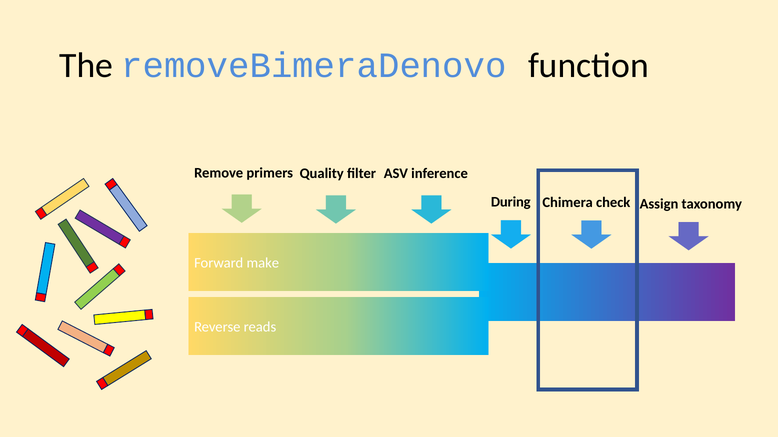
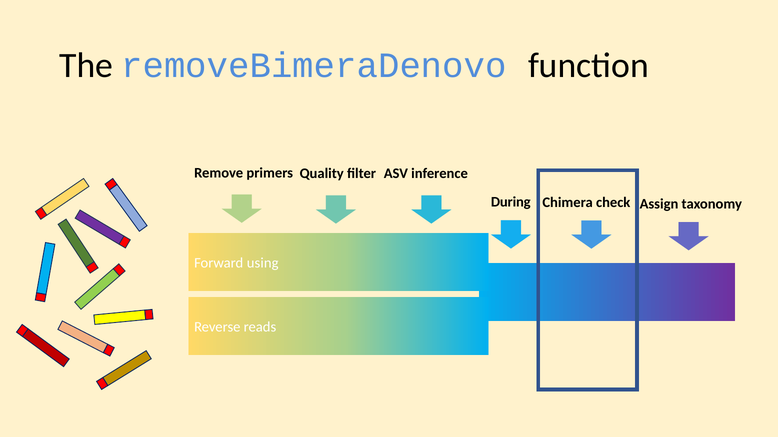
make: make -> using
